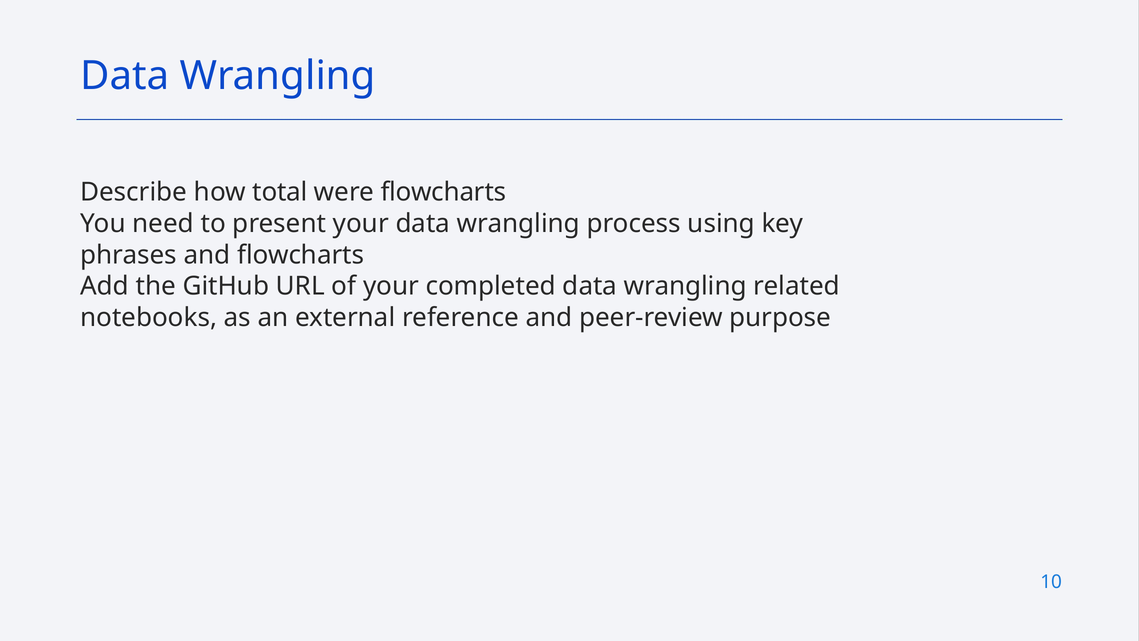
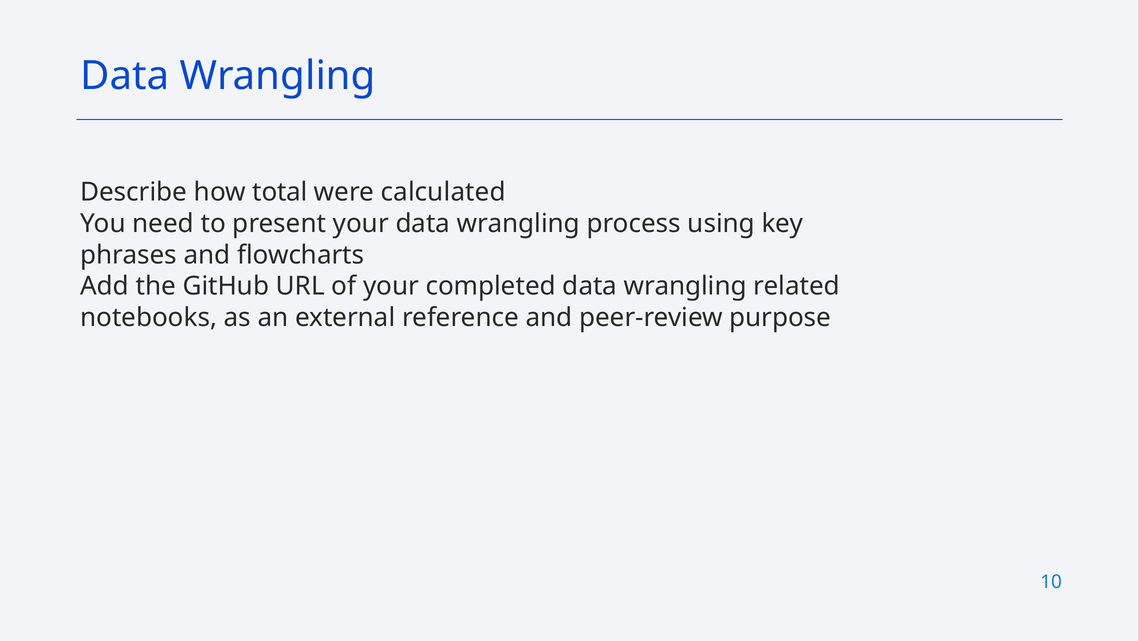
were flowcharts: flowcharts -> calculated
